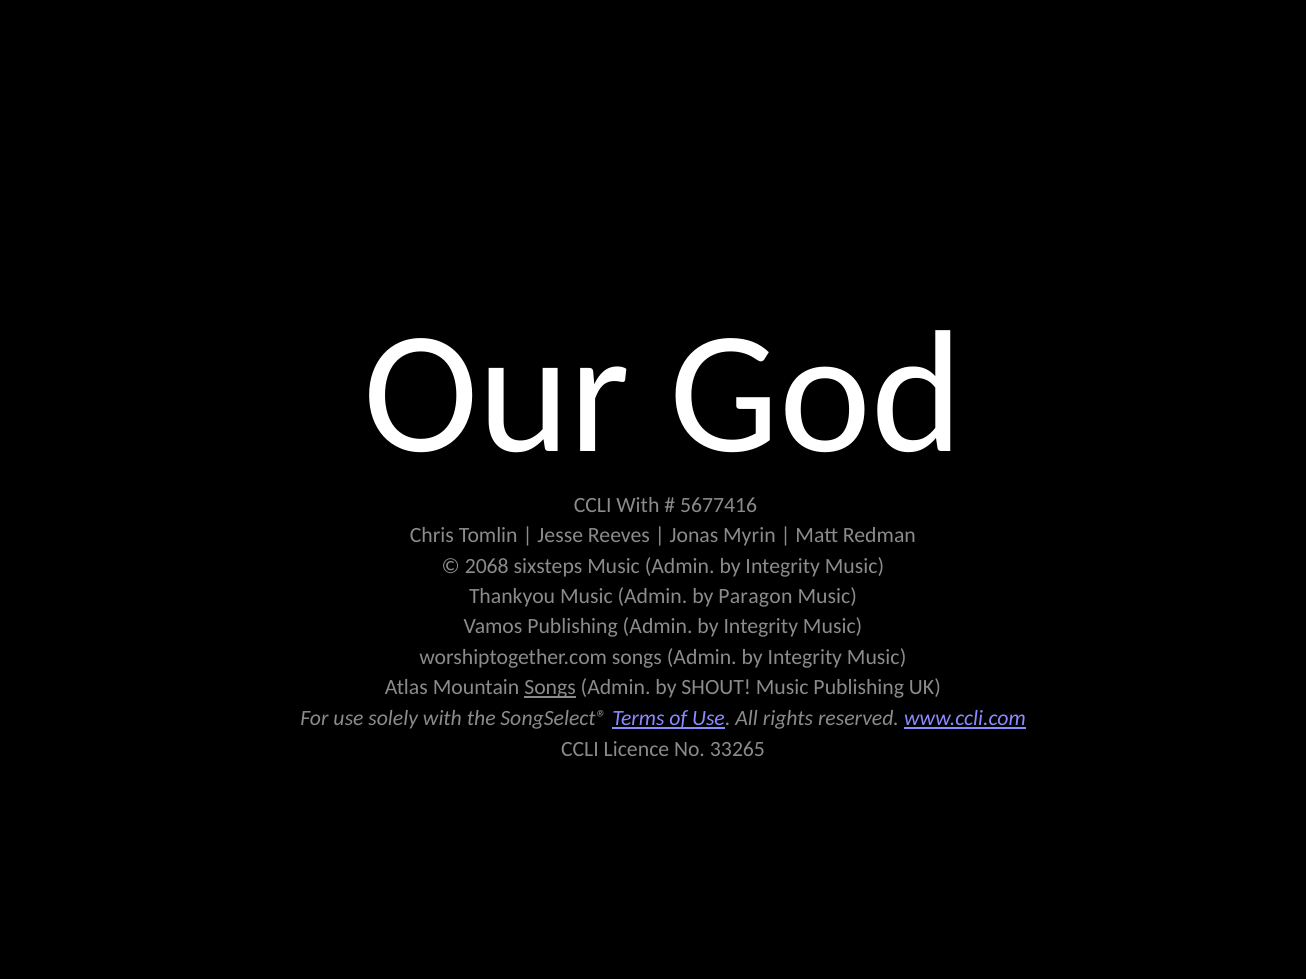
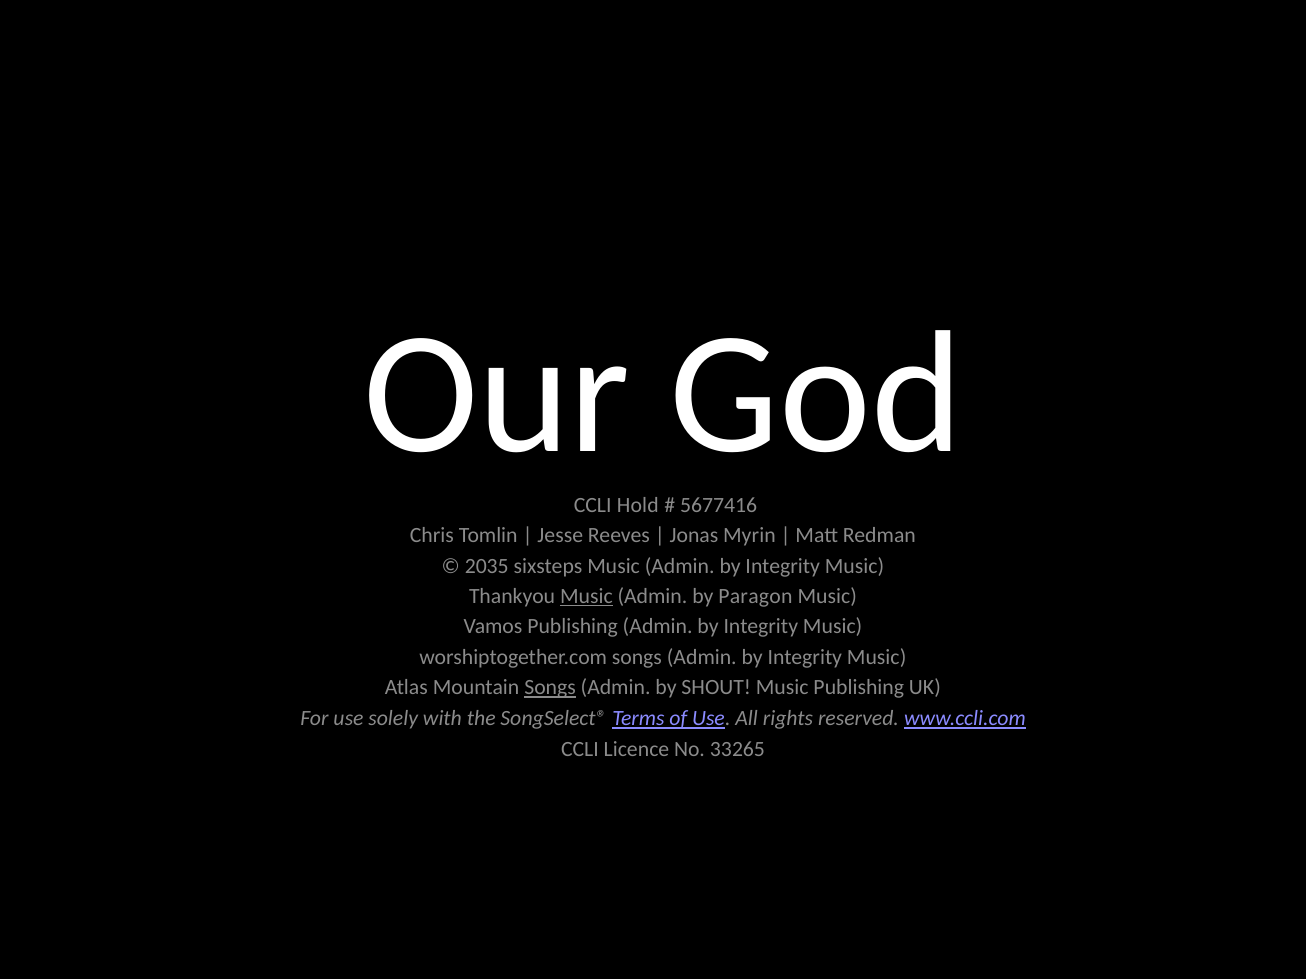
CCLI With: With -> Hold
2068: 2068 -> 2035
Music at (586, 597) underline: none -> present
